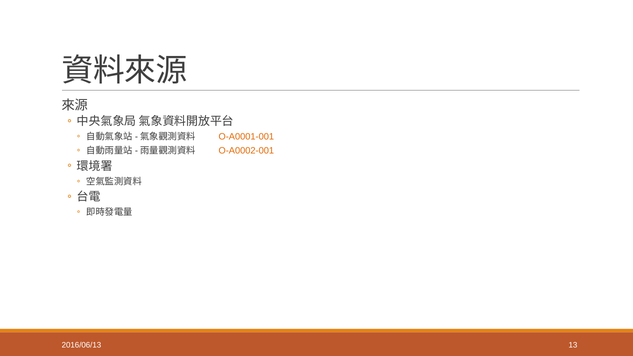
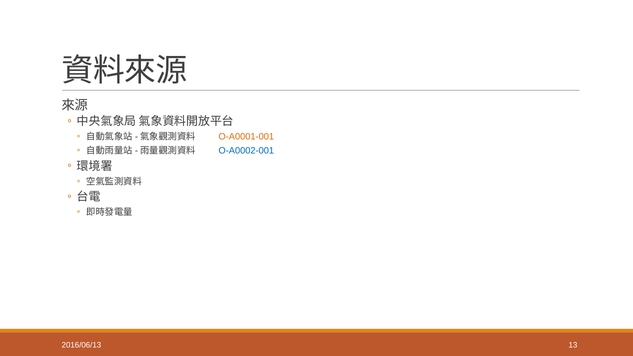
O-A0002-001 colour: orange -> blue
